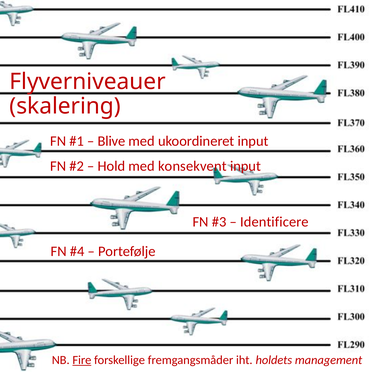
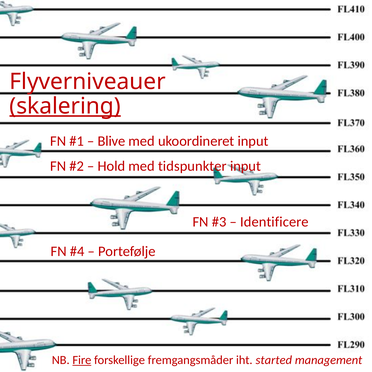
skalering underline: none -> present
konsekvent: konsekvent -> tidspunkter
holdets: holdets -> started
